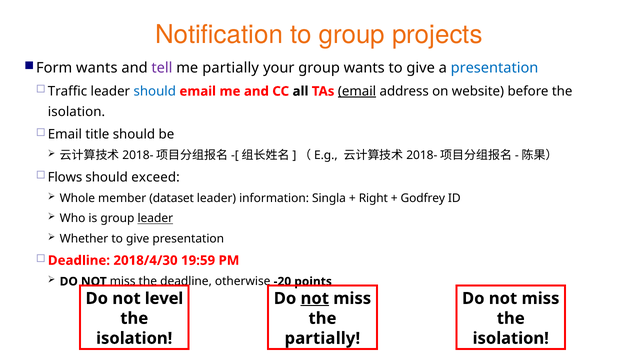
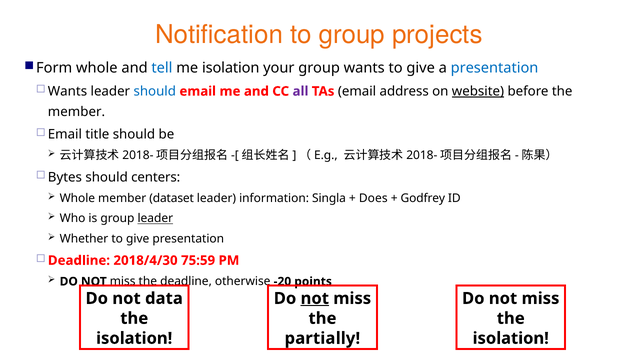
Form wants: wants -> whole
tell colour: purple -> blue
me partially: partially -> isolation
Traffic at (68, 91): Traffic -> Wants
all colour: black -> purple
email at (357, 91) underline: present -> none
website underline: none -> present
isolation at (77, 112): isolation -> member
Flows: Flows -> Bytes
exceed: exceed -> centers
Right: Right -> Does
19:59: 19:59 -> 75:59
level: level -> data
